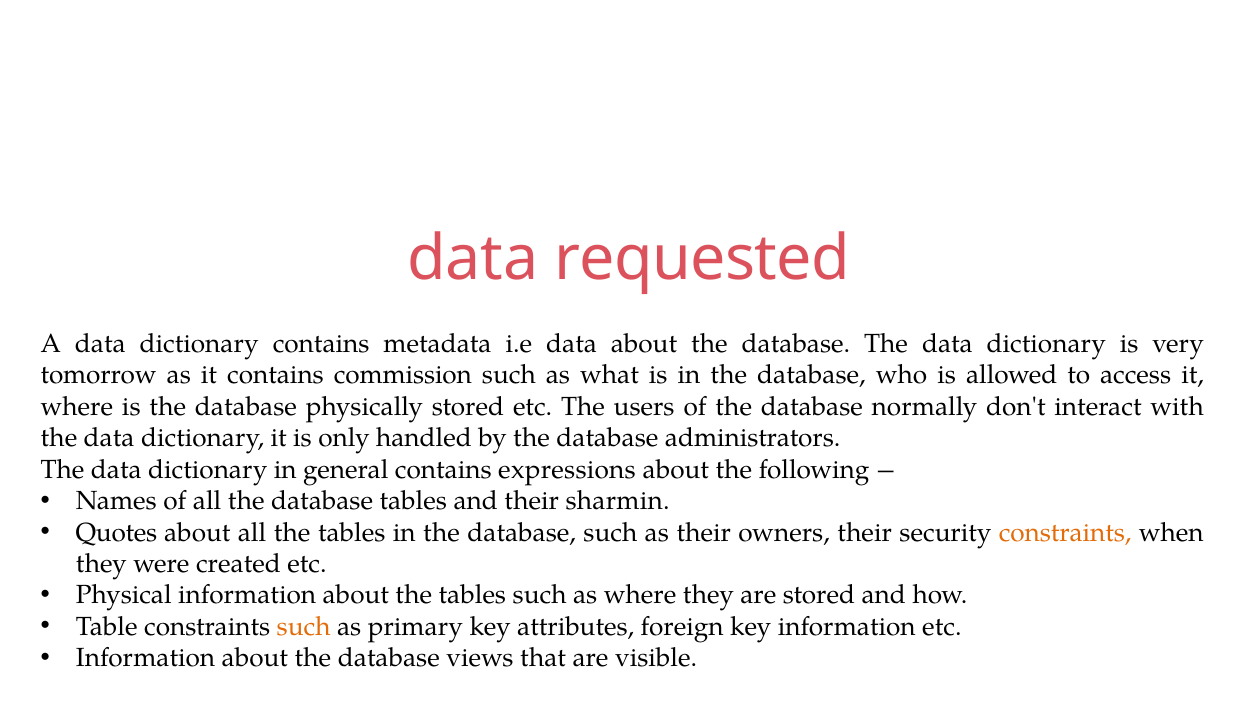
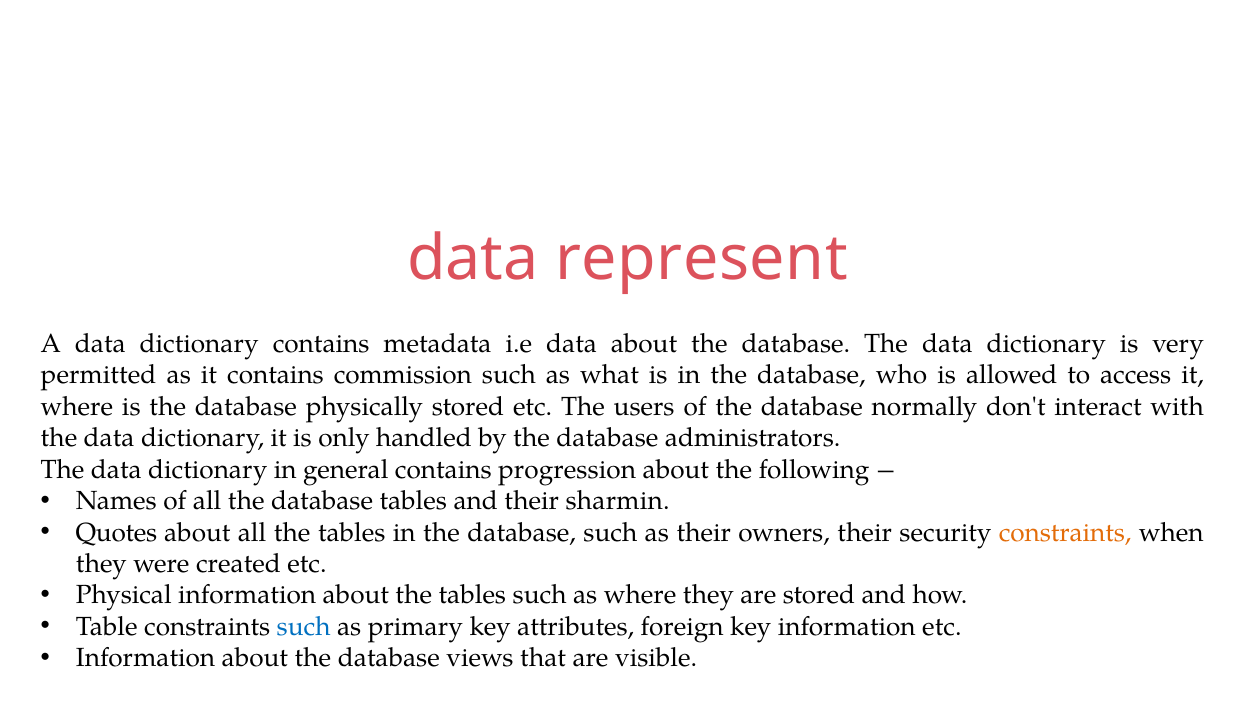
requested: requested -> represent
tomorrow: tomorrow -> permitted
expressions: expressions -> progression
such at (304, 626) colour: orange -> blue
